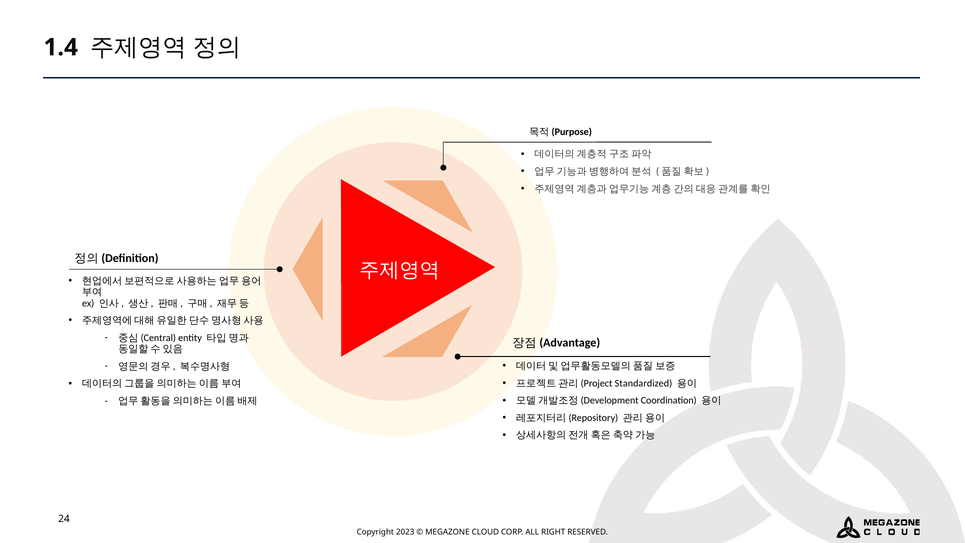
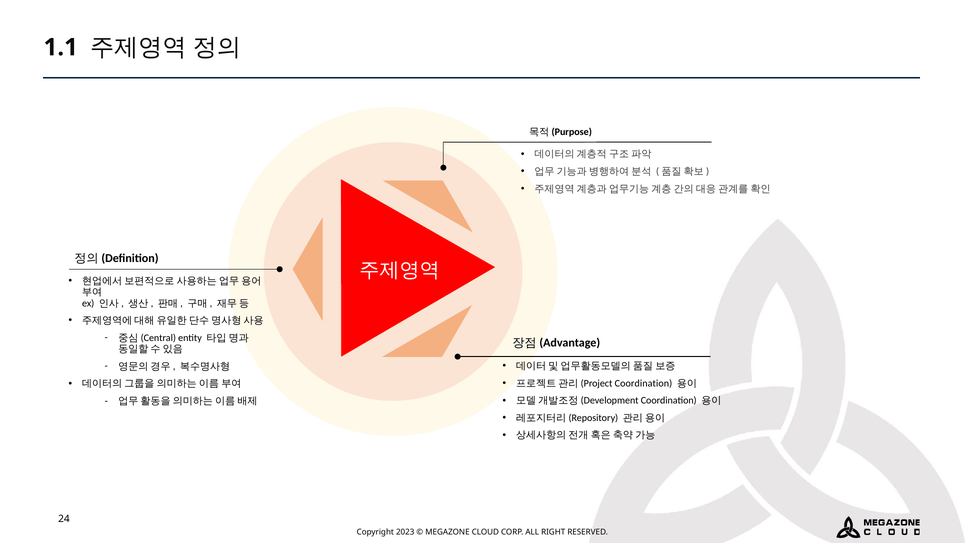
1.4: 1.4 -> 1.1
Standardized at (643, 383): Standardized -> Coordination
